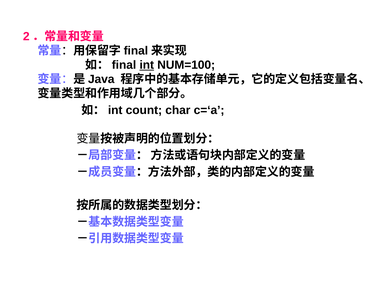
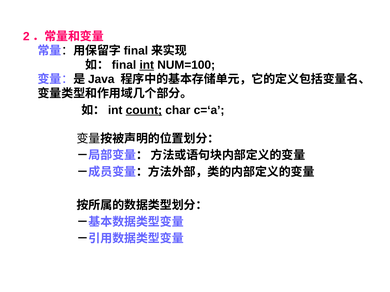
count underline: none -> present
